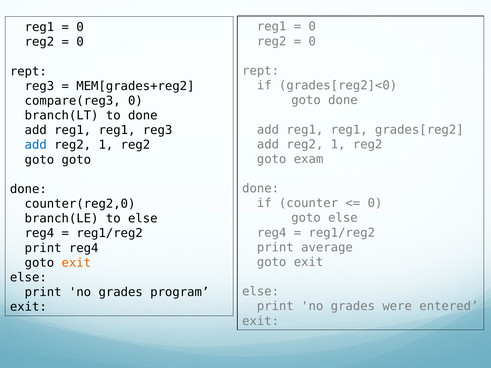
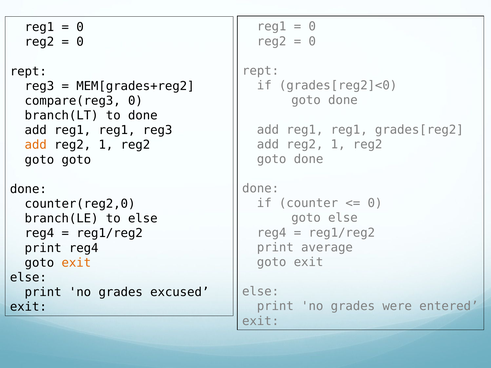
add at (36, 145) colour: blue -> orange
exam at (309, 159): exam -> done
program: program -> excused
